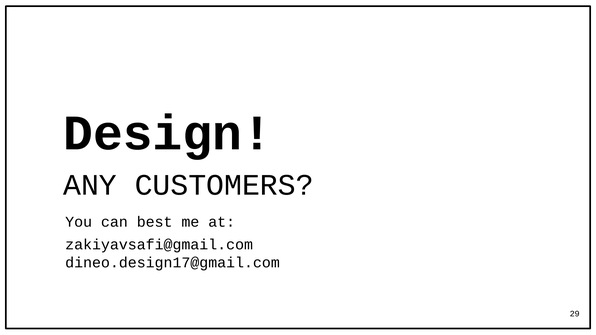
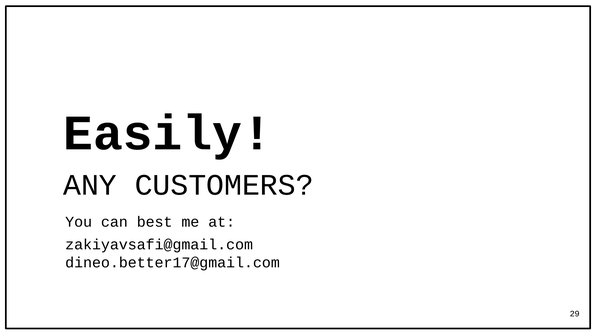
Design: Design -> Easily
dineo.design17@gmail.com: dineo.design17@gmail.com -> dineo.better17@gmail.com
